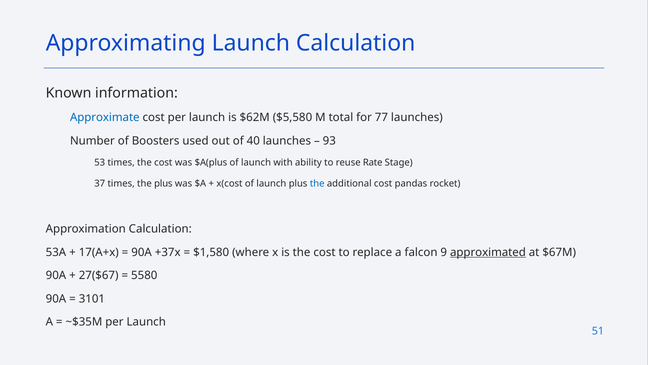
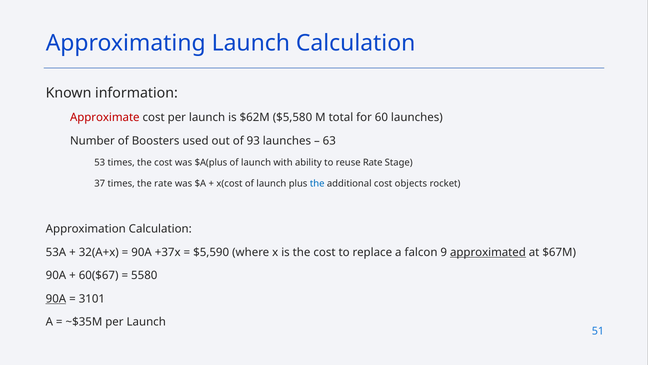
Approximate colour: blue -> red
77: 77 -> 60
40: 40 -> 93
93: 93 -> 63
the plus: plus -> rate
pandas: pandas -> objects
17(A+x: 17(A+x -> 32(A+x
$1,580: $1,580 -> $5,590
27($67: 27($67 -> 60($67
90A at (56, 298) underline: none -> present
